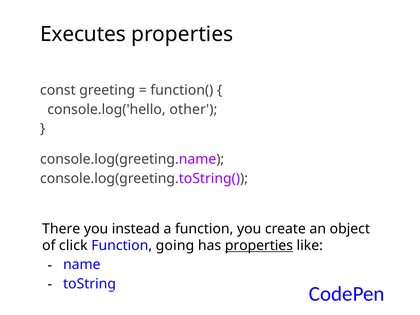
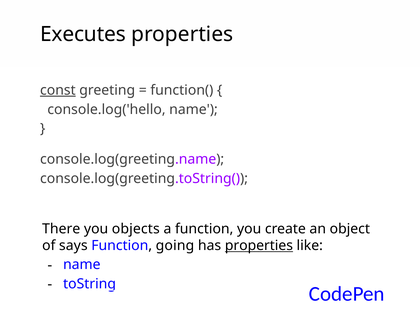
const underline: none -> present
console.log('hello other: other -> name
instead: instead -> objects
click: click -> says
